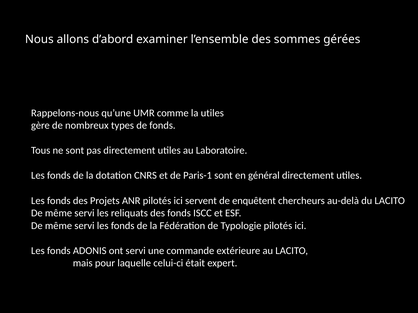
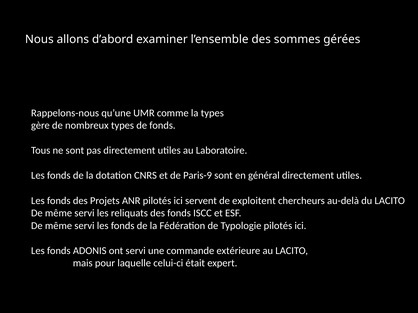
la utiles: utiles -> types
Paris-1: Paris-1 -> Paris-9
enquêtent: enquêtent -> exploitent
